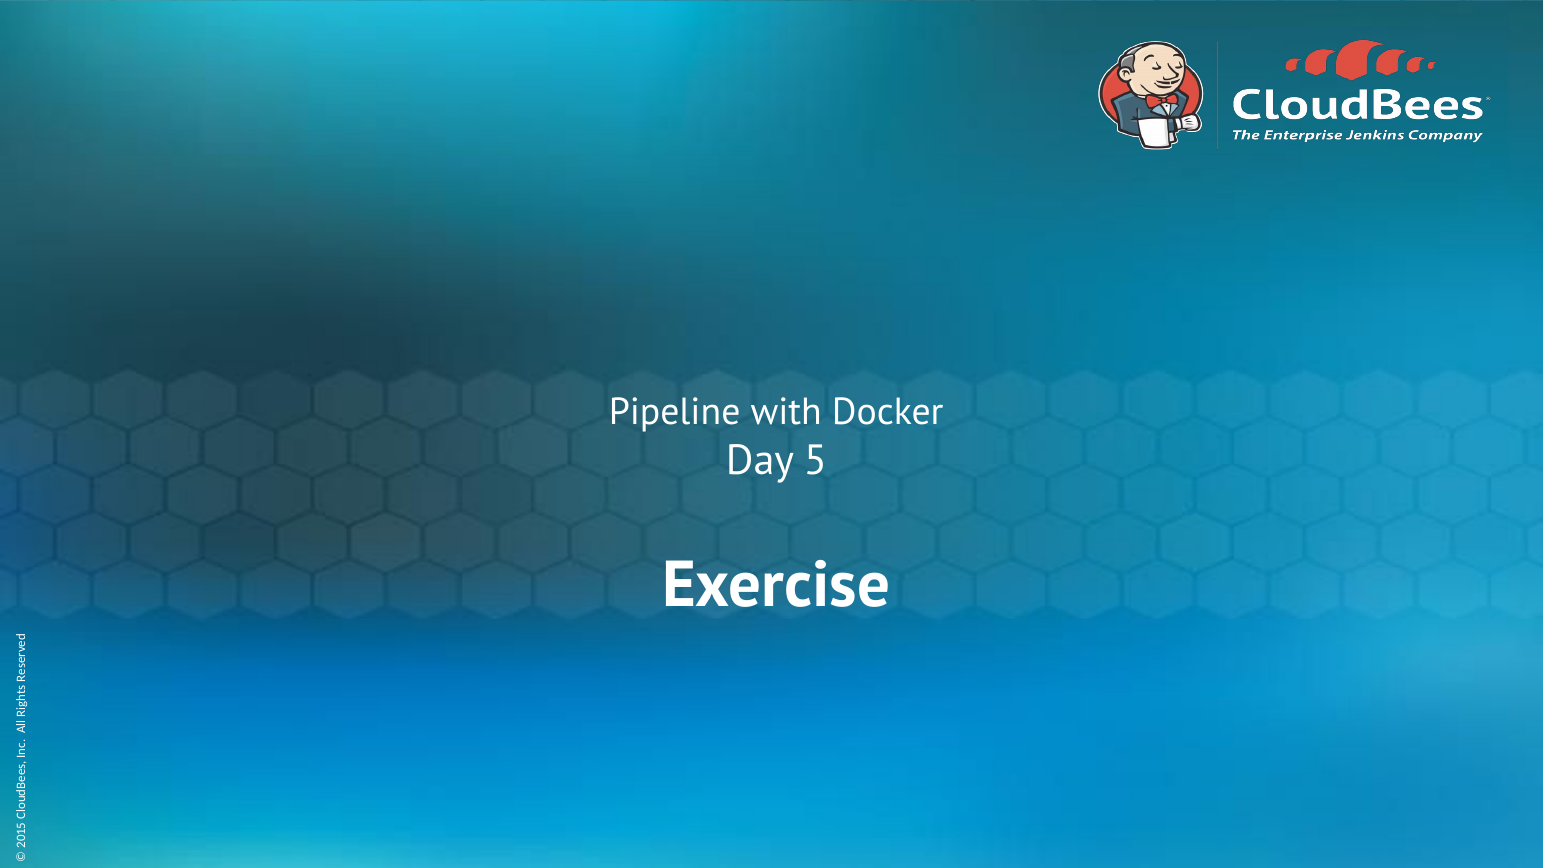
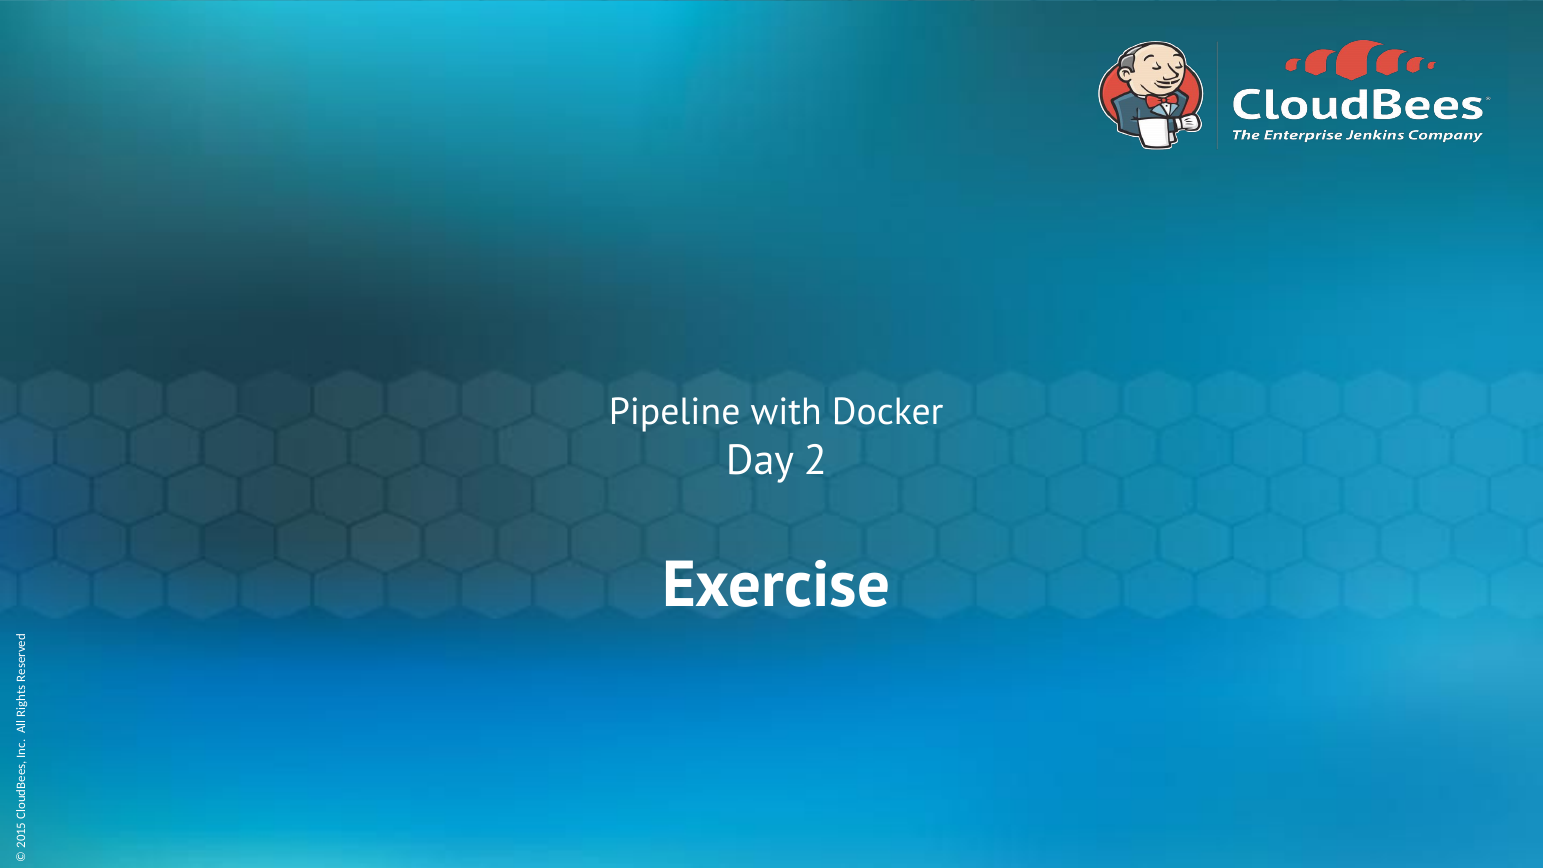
Day 5: 5 -> 2
